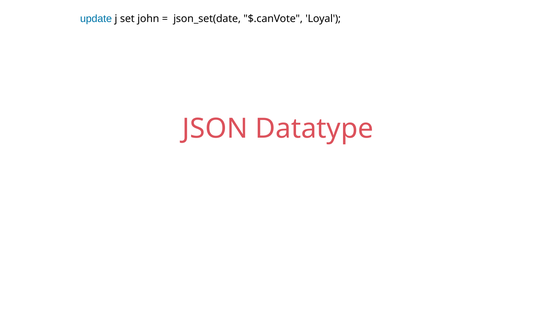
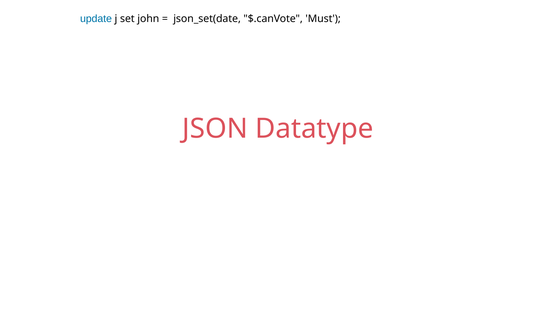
Loyal: Loyal -> Must
